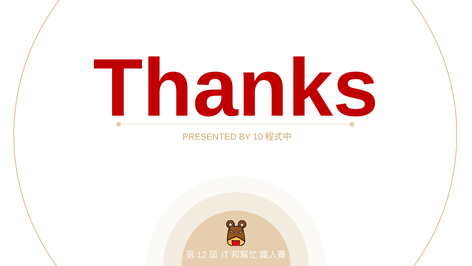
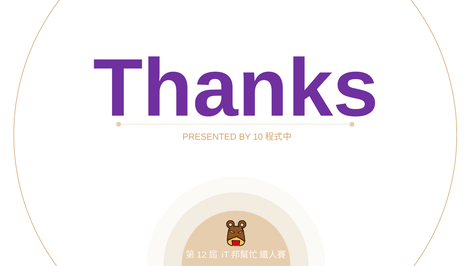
Thanks colour: red -> purple
